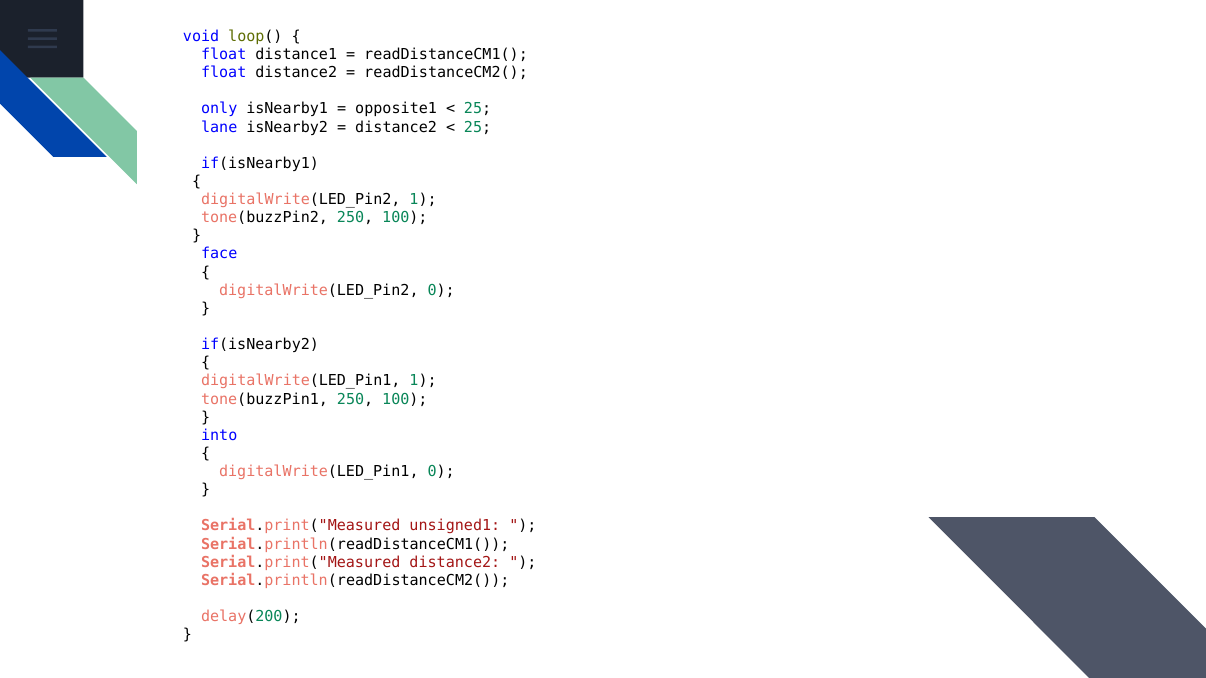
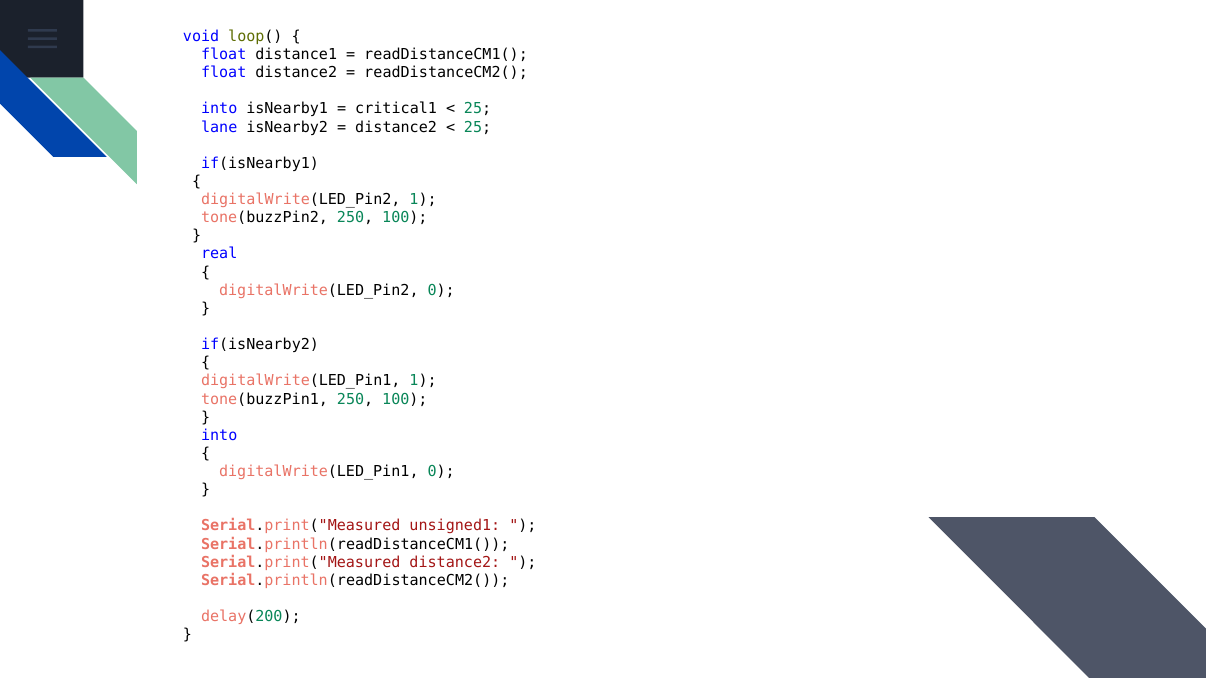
only at (219, 109): only -> into
opposite1: opposite1 -> critical1
face: face -> real
